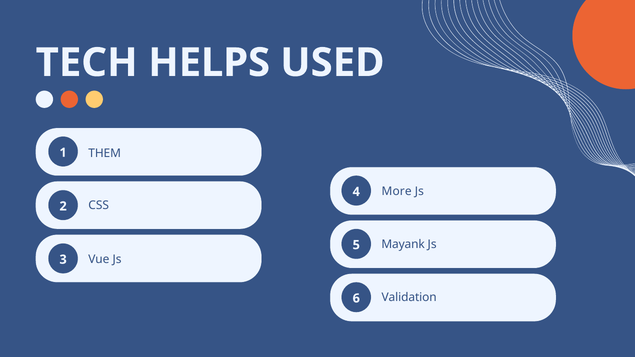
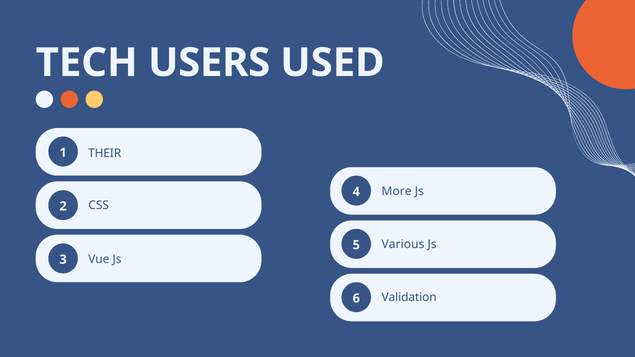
HELPS: HELPS -> USERS
THEM: THEM -> THEIR
Mayank: Mayank -> Various
